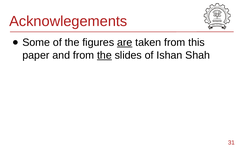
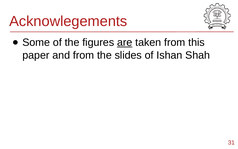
the at (104, 55) underline: present -> none
